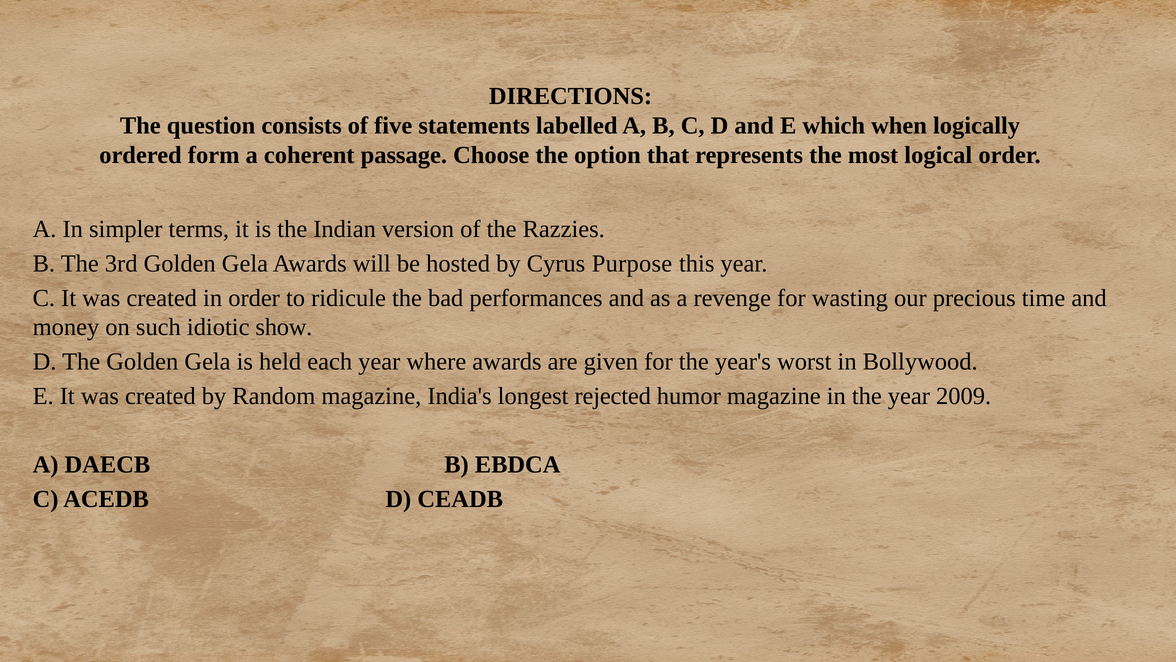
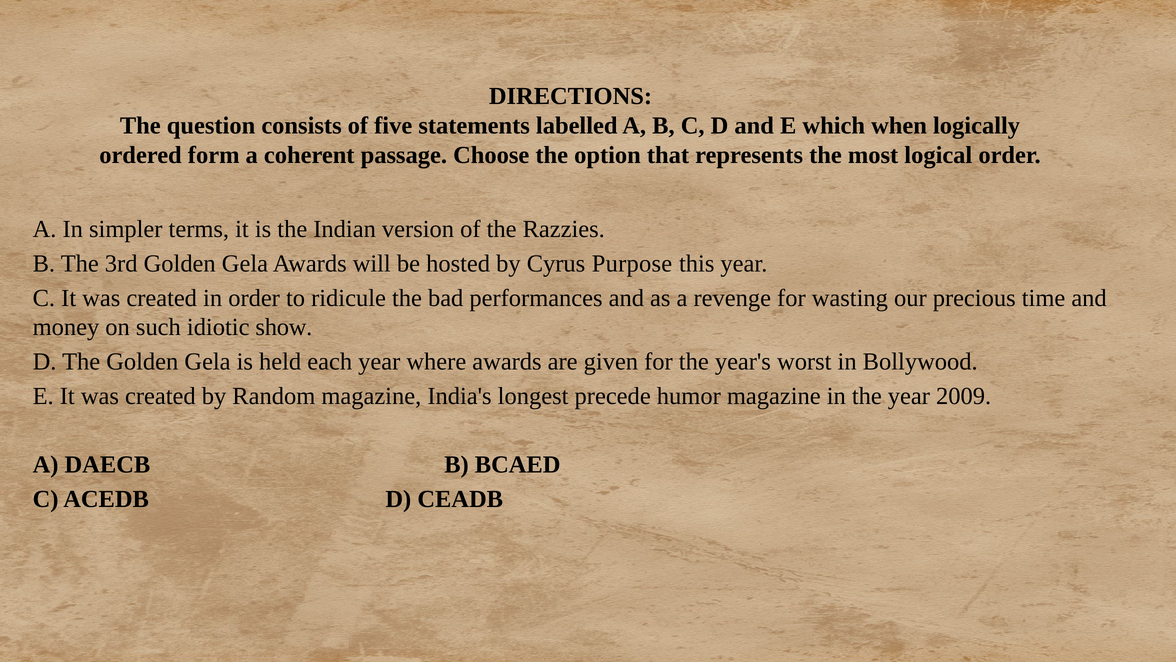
rejected: rejected -> precede
EBDCA: EBDCA -> BCAED
